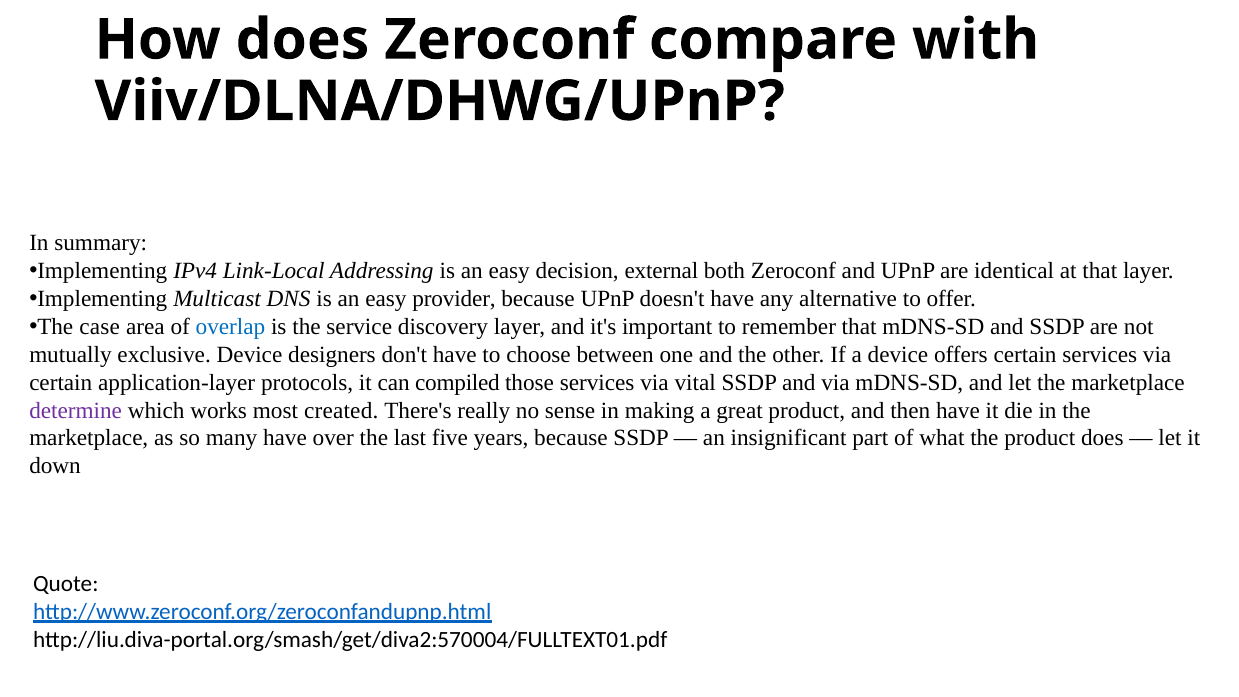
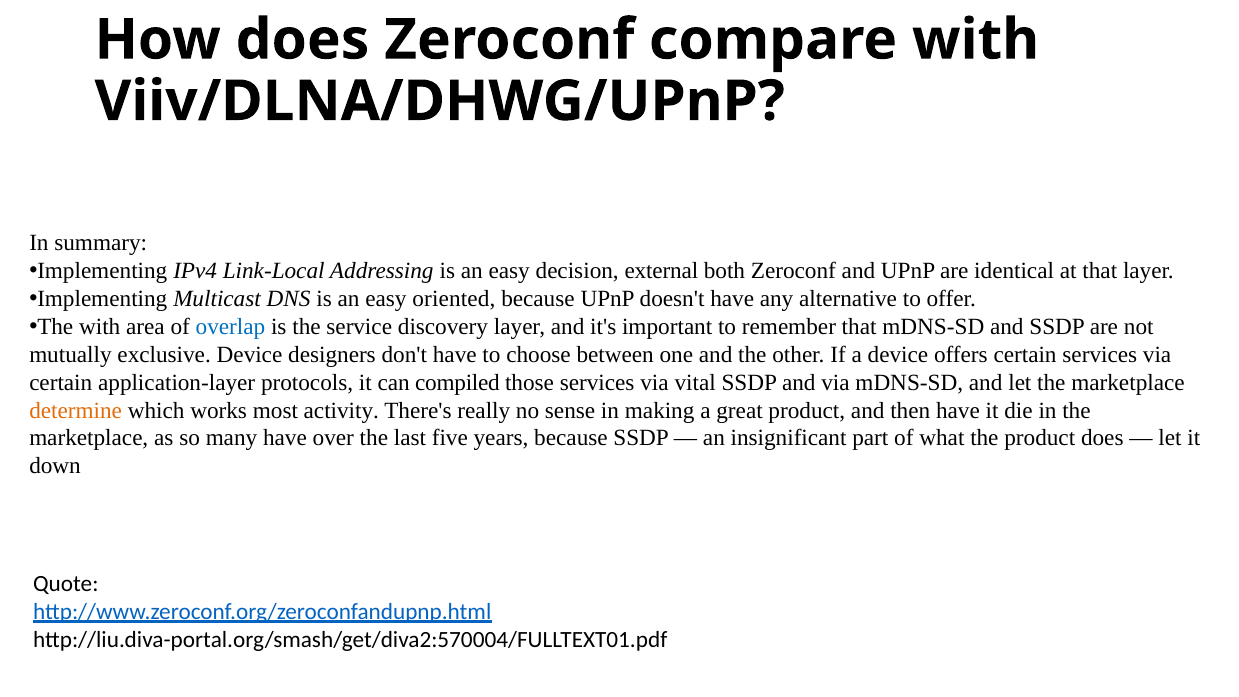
provider: provider -> oriented
The case: case -> with
determine colour: purple -> orange
created: created -> activity
